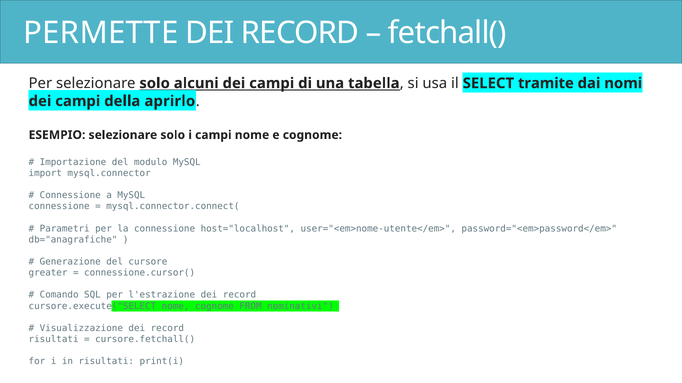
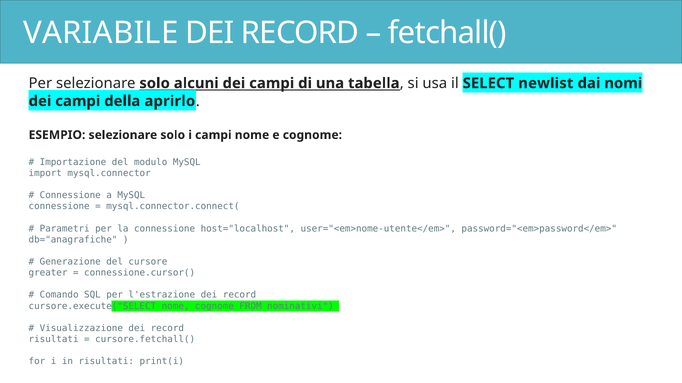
PERMETTE: PERMETTE -> VARIABILE
tramite: tramite -> newlist
